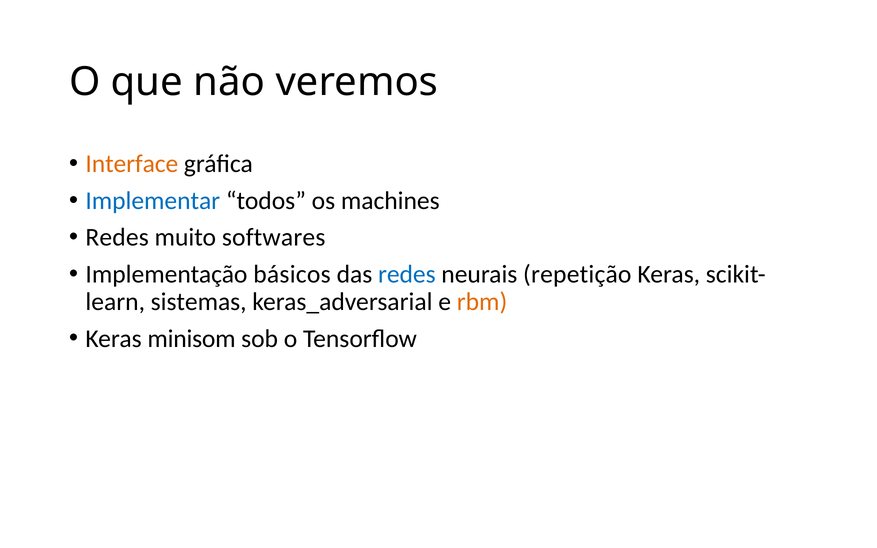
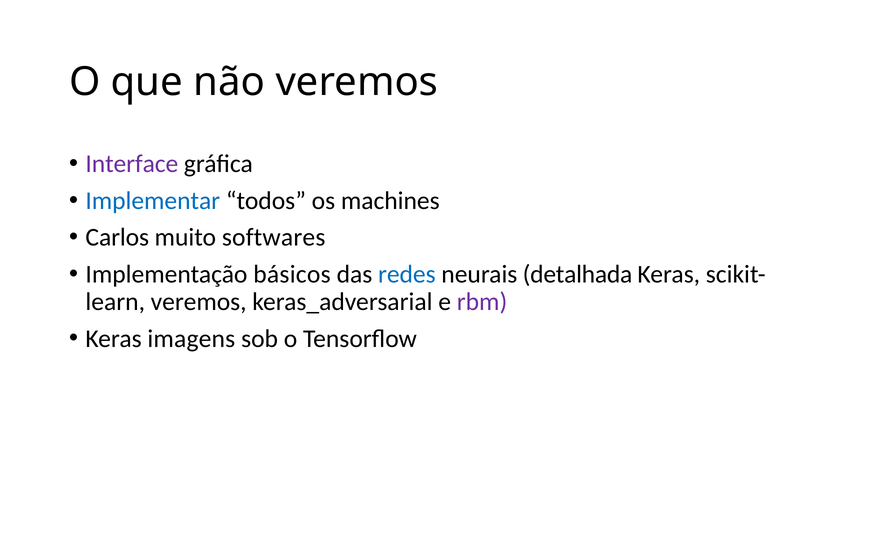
Interface colour: orange -> purple
Redes at (117, 237): Redes -> Carlos
repetição: repetição -> detalhada
sistemas at (199, 302): sistemas -> veremos
rbm colour: orange -> purple
minisom: minisom -> imagens
